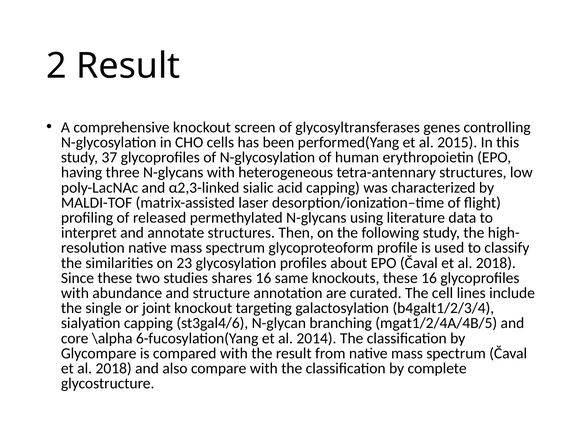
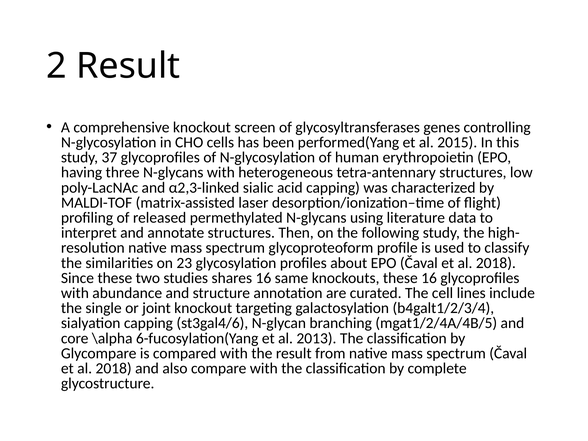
2014: 2014 -> 2013
